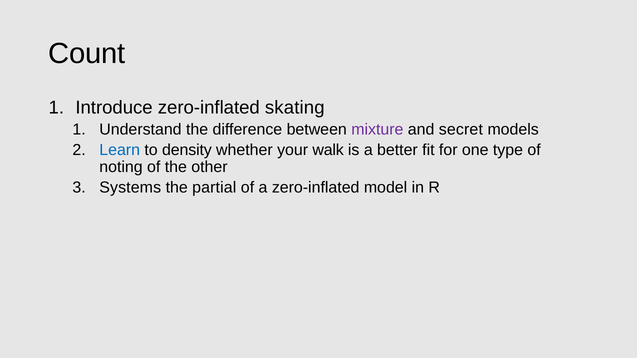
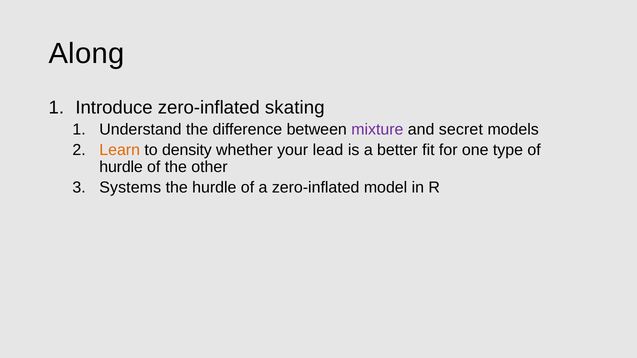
Count: Count -> Along
Learn colour: blue -> orange
walk: walk -> lead
noting at (121, 167): noting -> hurdle
the partial: partial -> hurdle
